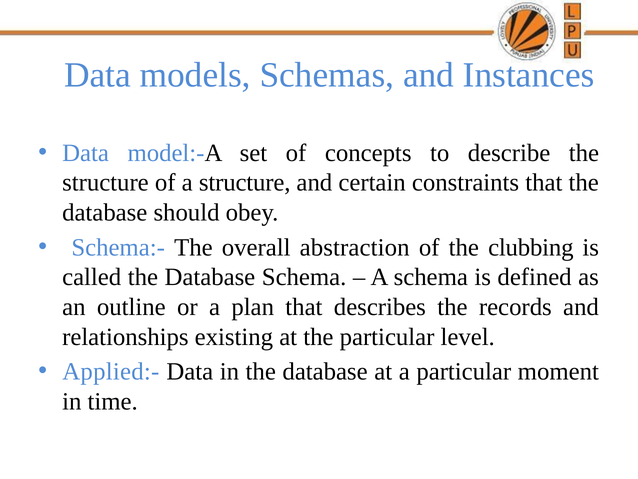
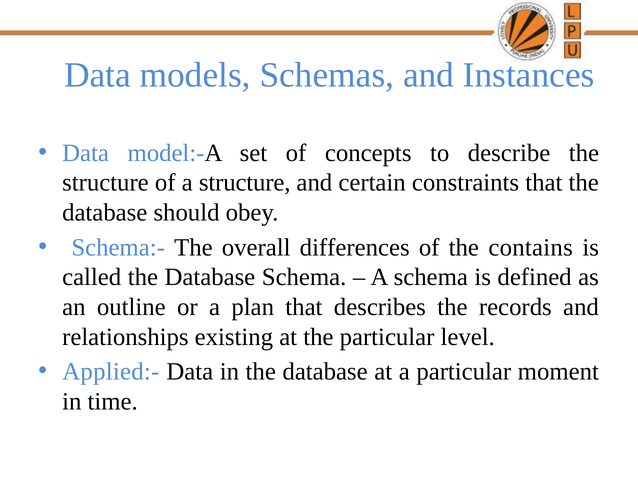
abstraction: abstraction -> differences
clubbing: clubbing -> contains
